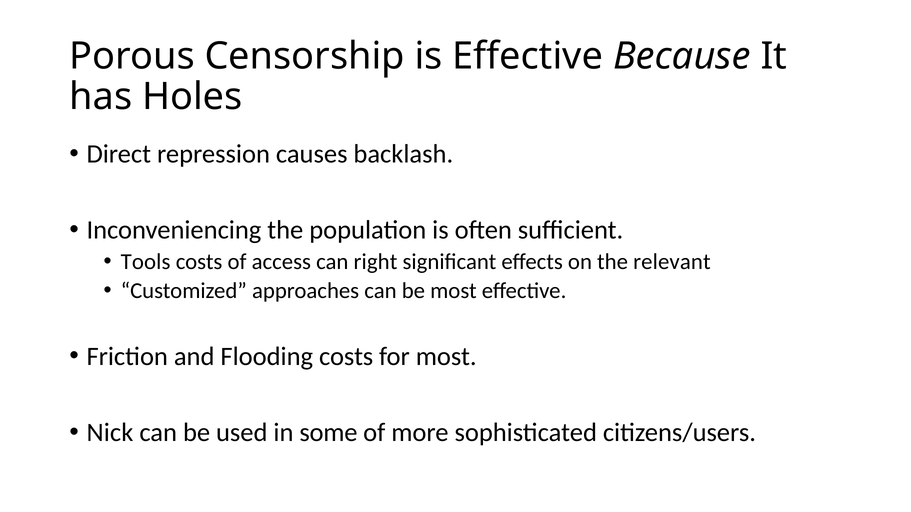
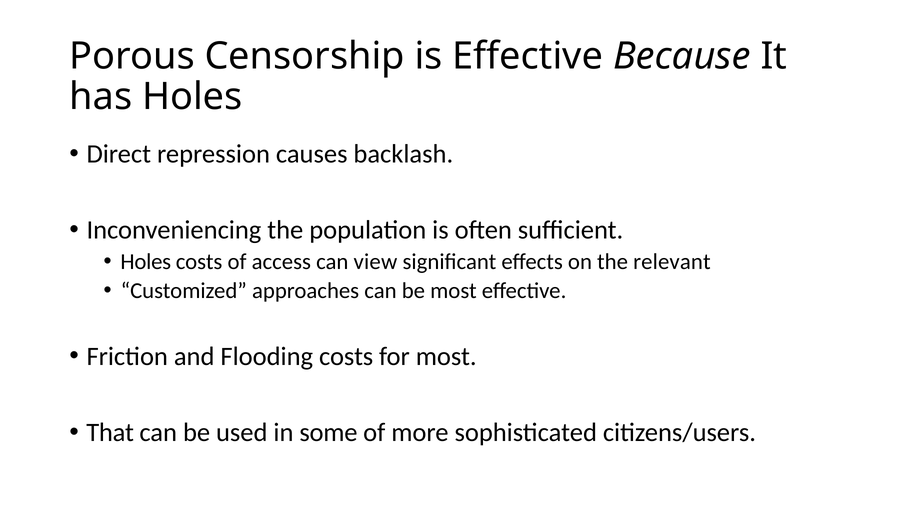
Tools at (146, 262): Tools -> Holes
right: right -> view
Nick: Nick -> That
